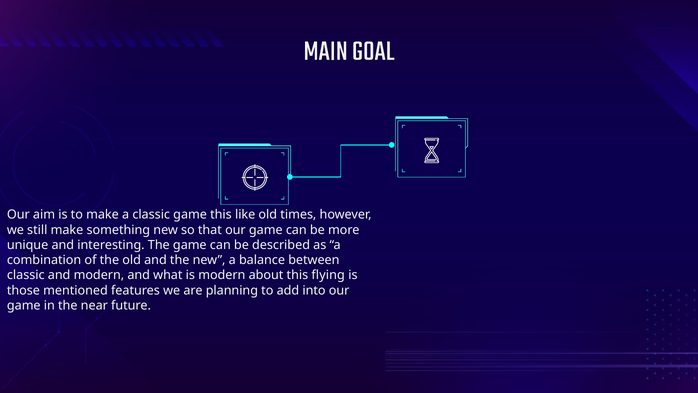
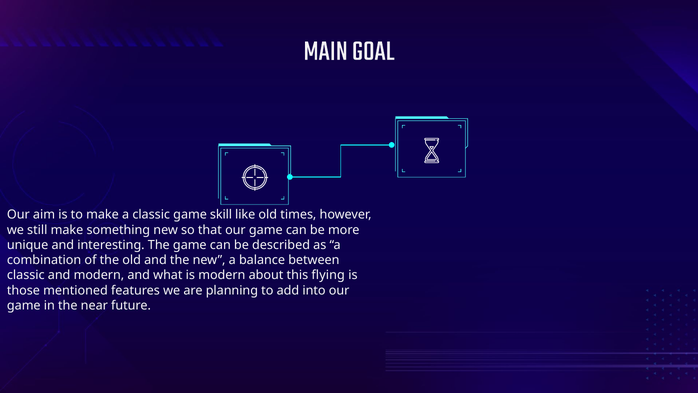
game this: this -> skill
